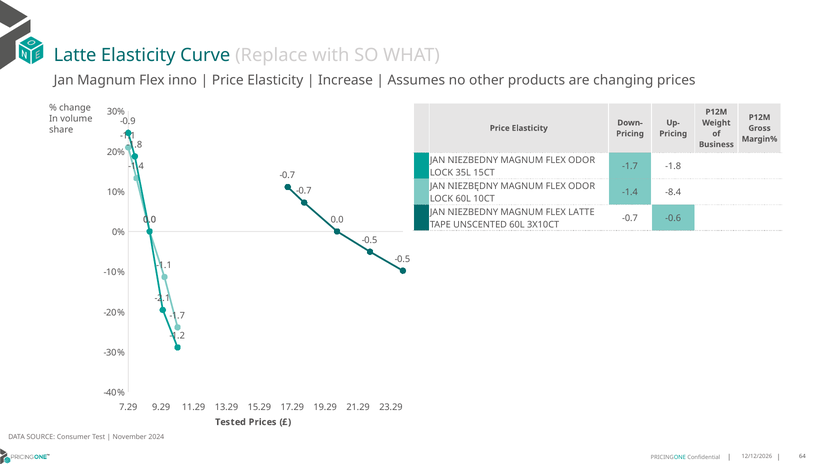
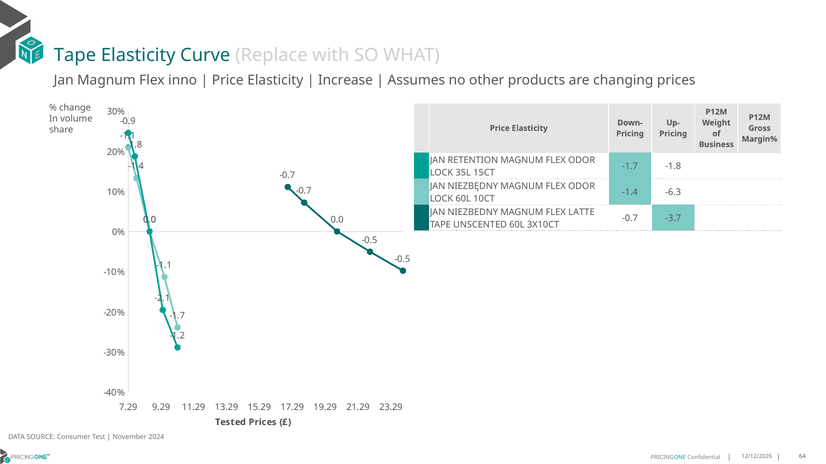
Latte at (75, 56): Latte -> Tape
NIEZBEDNY at (473, 160): NIEZBEDNY -> RETENTION
-8.4: -8.4 -> -6.3
-0.6: -0.6 -> -3.7
